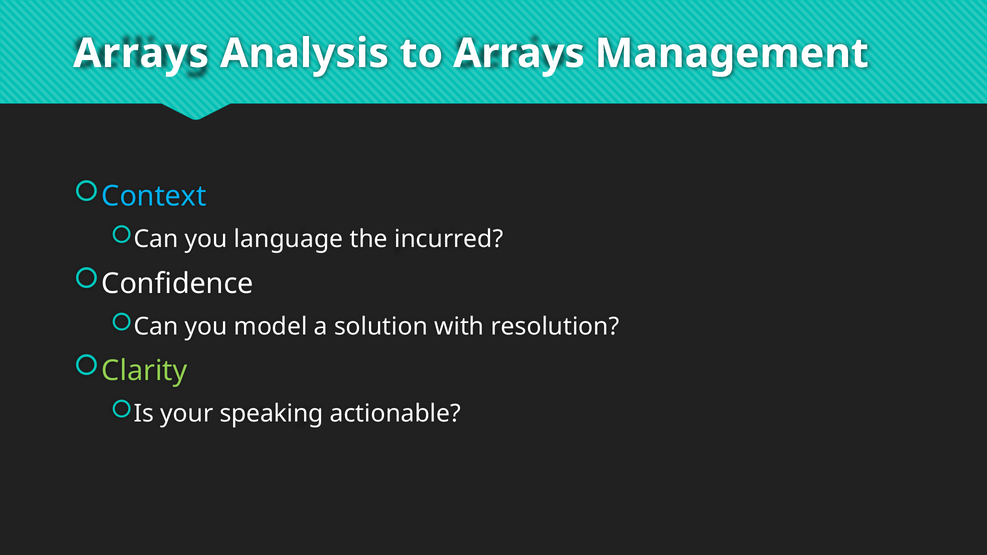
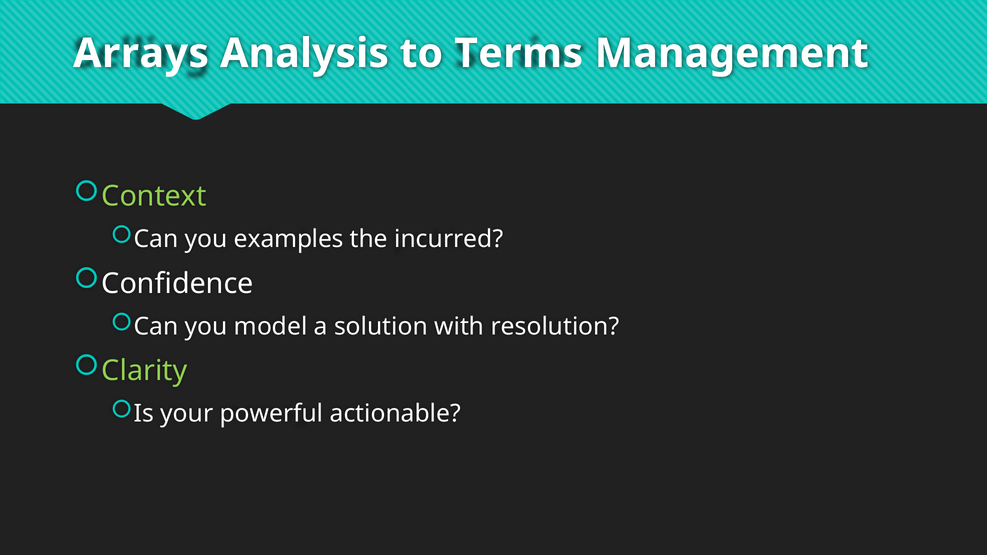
to Arrays: Arrays -> Terms
Context colour: light blue -> light green
language: language -> examples
speaking: speaking -> powerful
